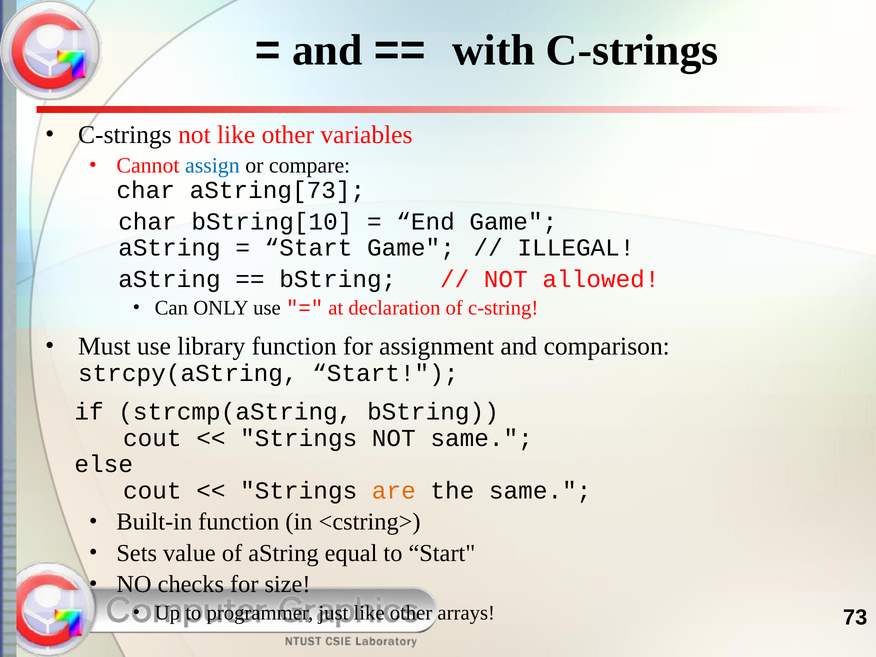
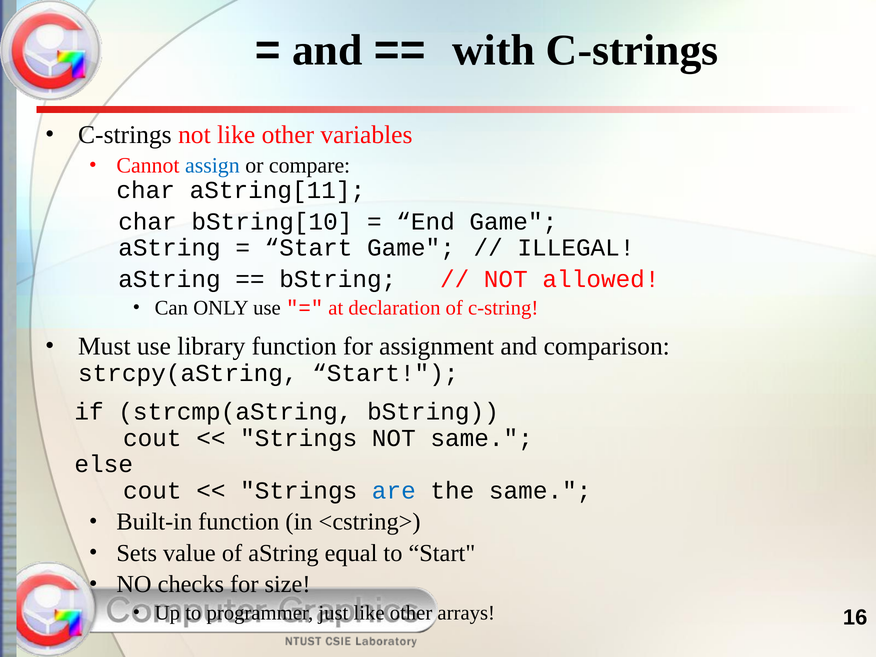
aString[73: aString[73 -> aString[11
are colour: orange -> blue
73: 73 -> 16
